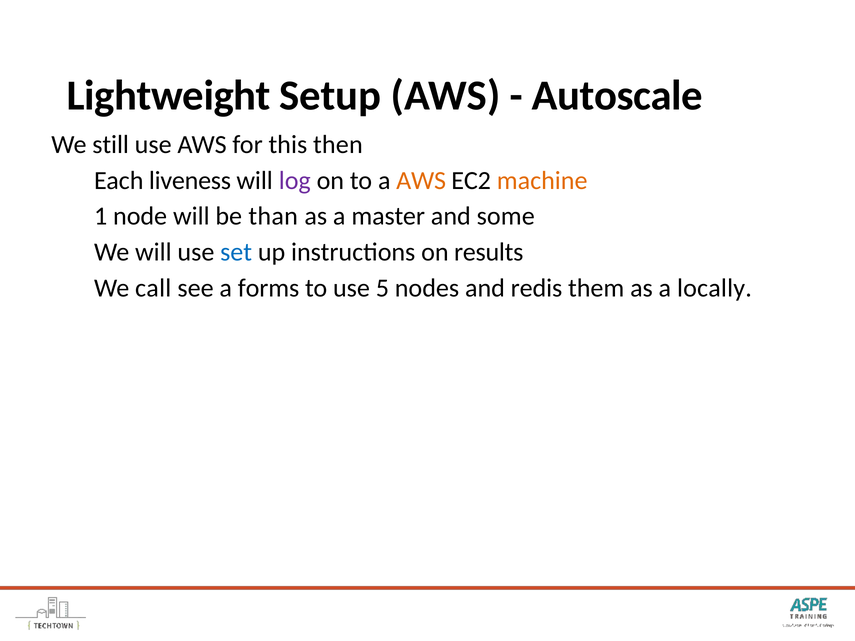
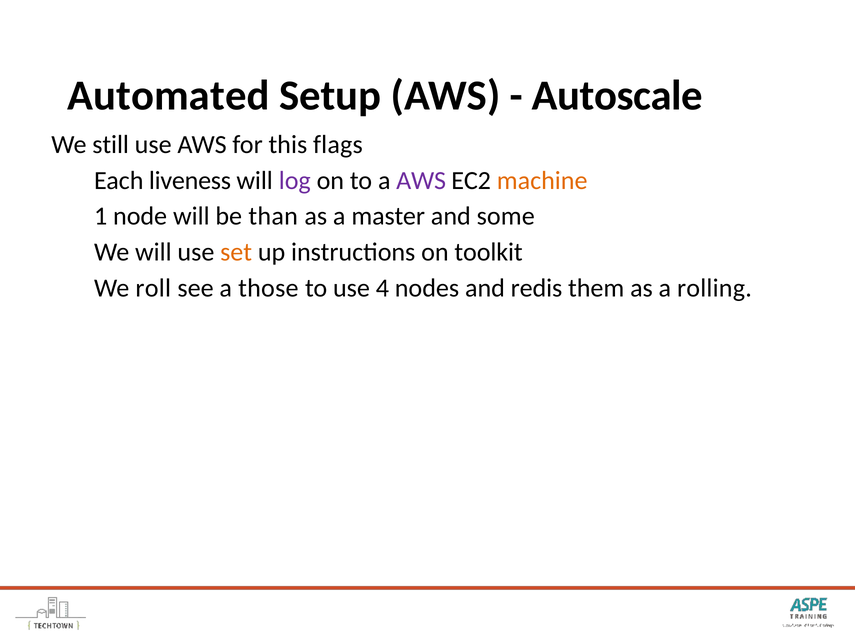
Lightweight: Lightweight -> Automated
then: then -> flags
AWS at (421, 181) colour: orange -> purple
set colour: blue -> orange
results: results -> toolkit
call: call -> roll
forms: forms -> those
5: 5 -> 4
locally: locally -> rolling
